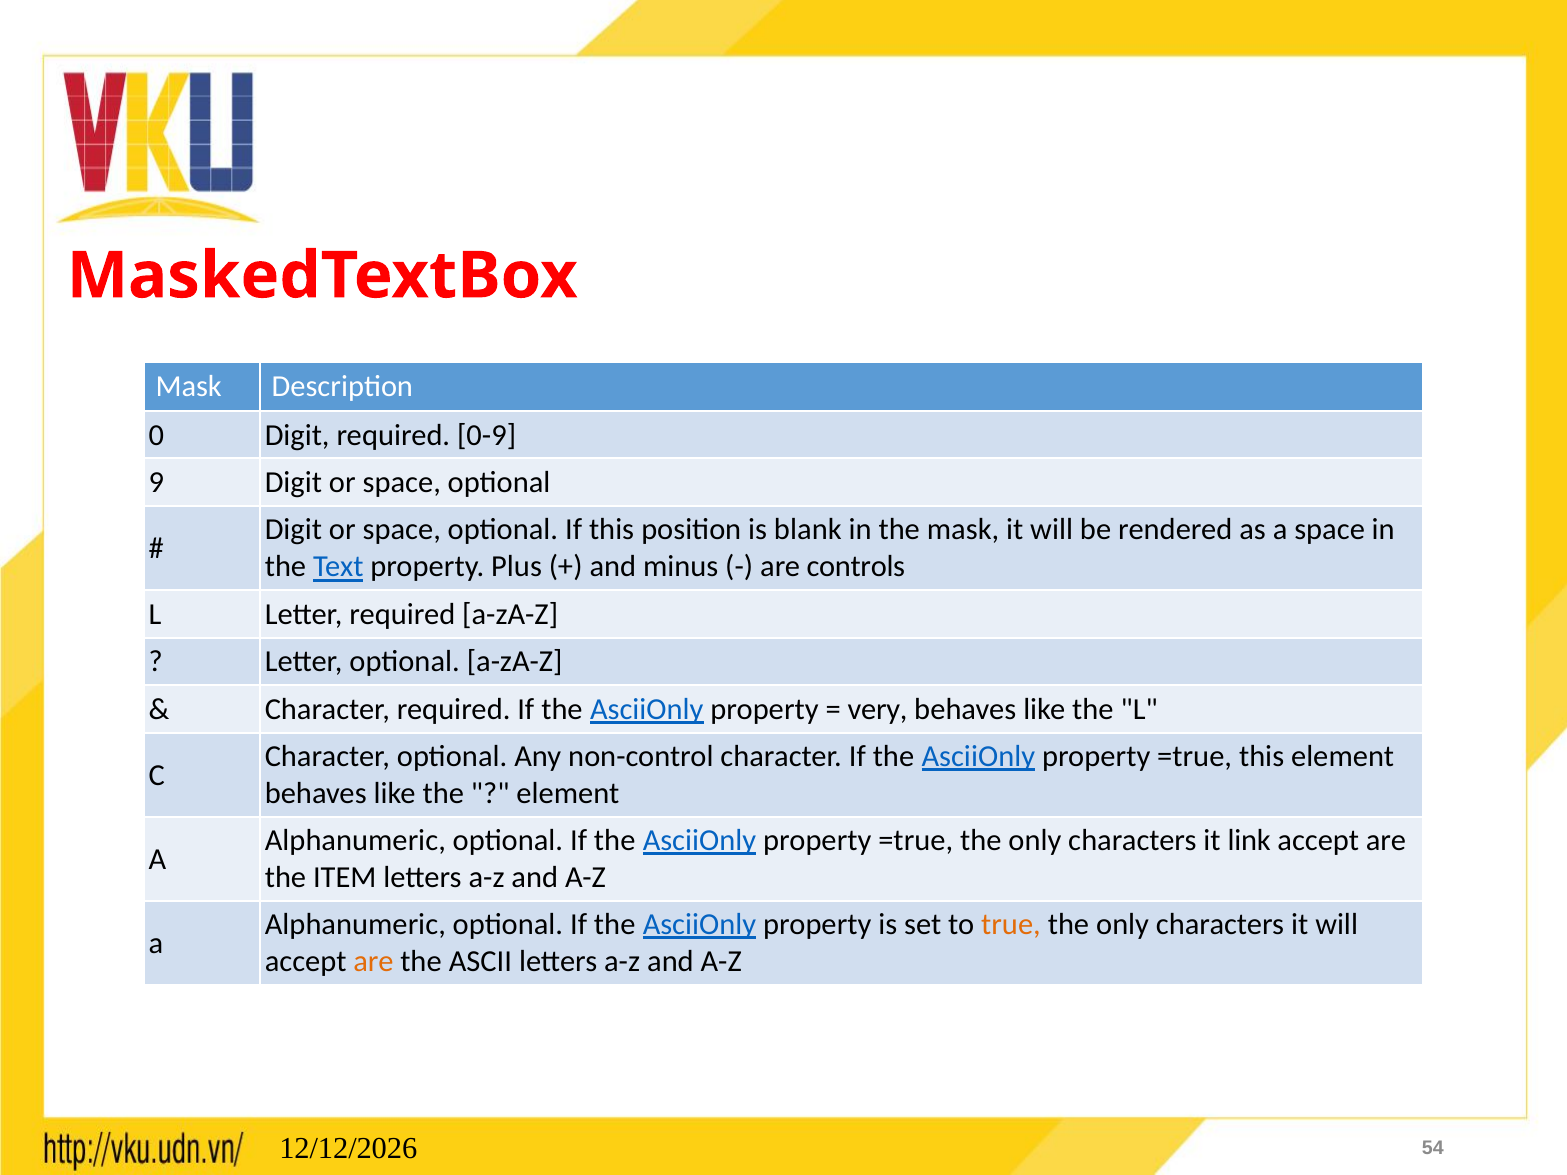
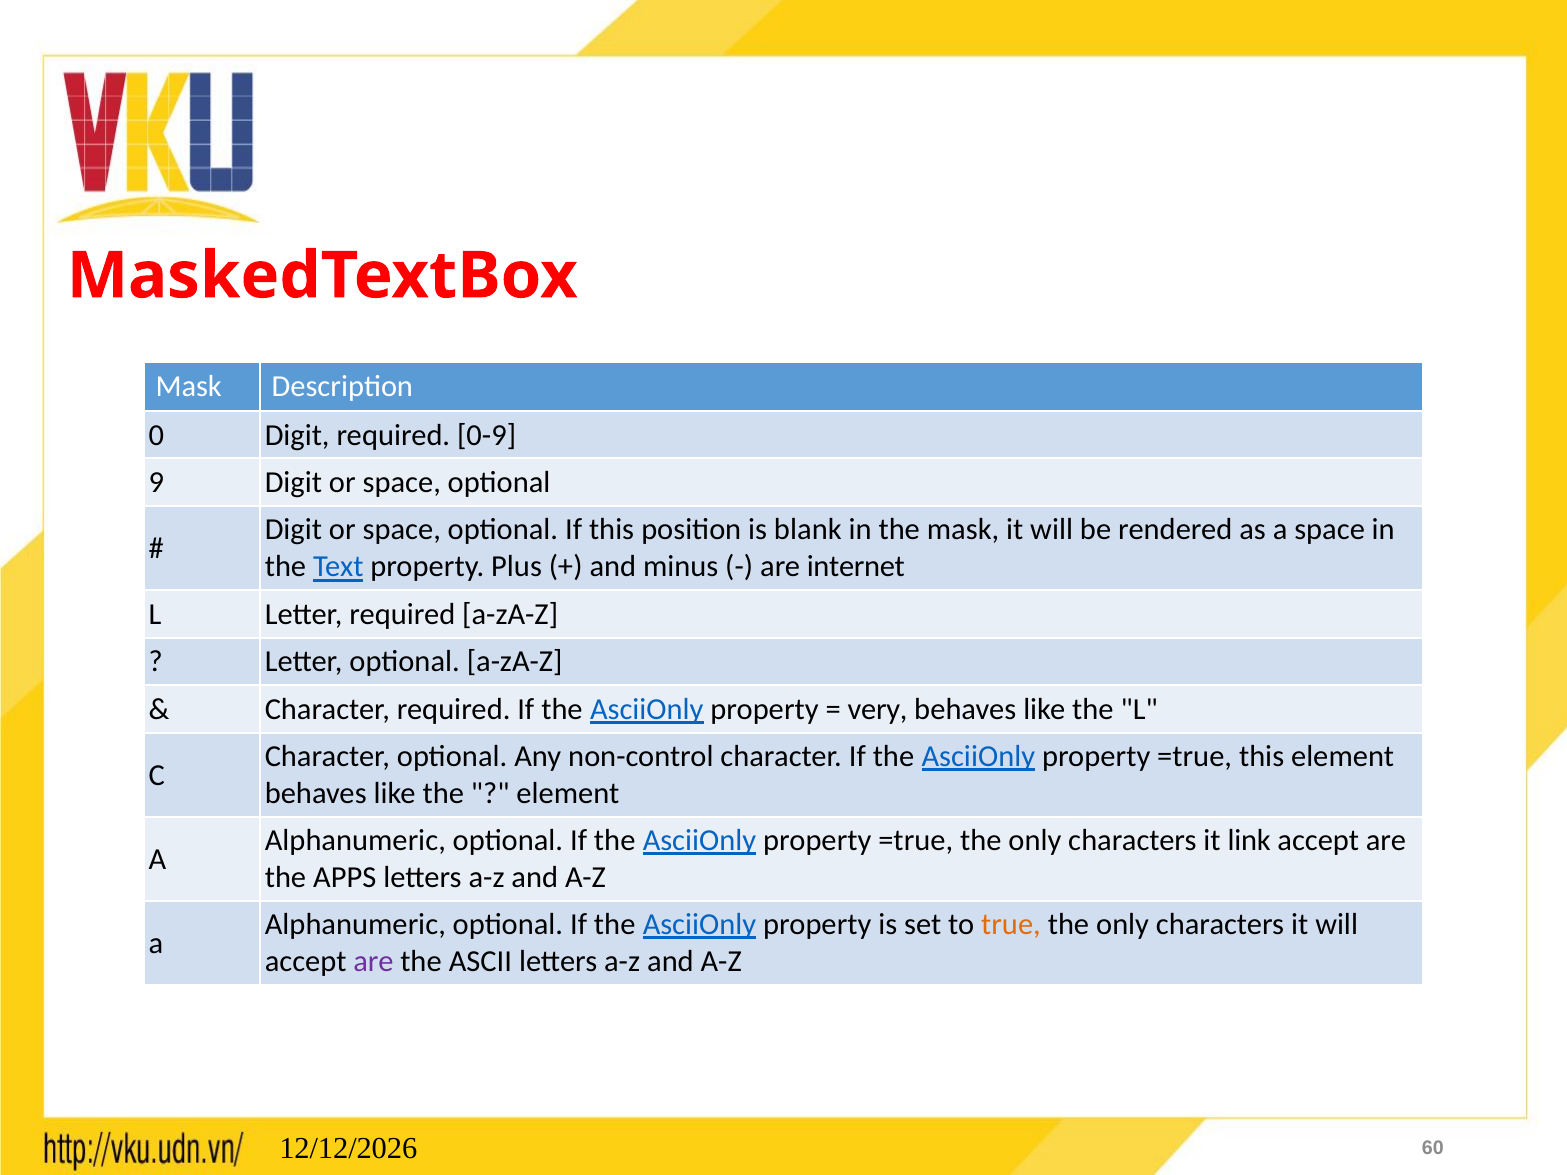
controls: controls -> internet
ITEM: ITEM -> APPS
are at (373, 962) colour: orange -> purple
54: 54 -> 60
